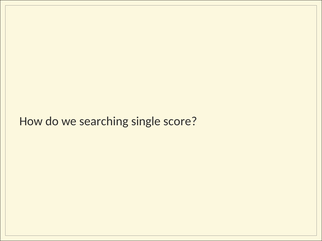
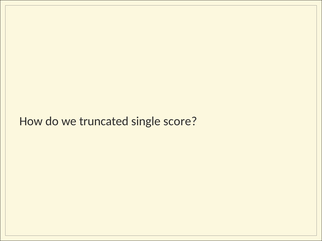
searching: searching -> truncated
